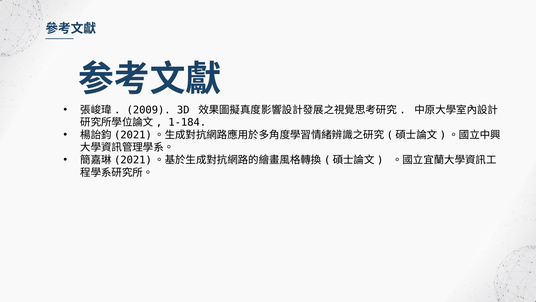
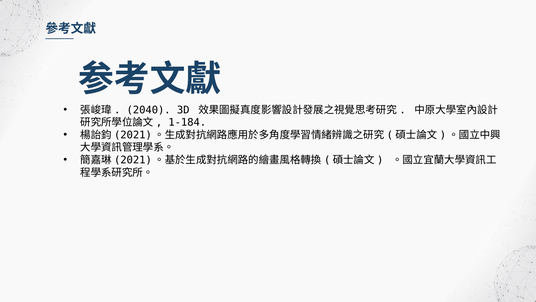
2009: 2009 -> 2040
